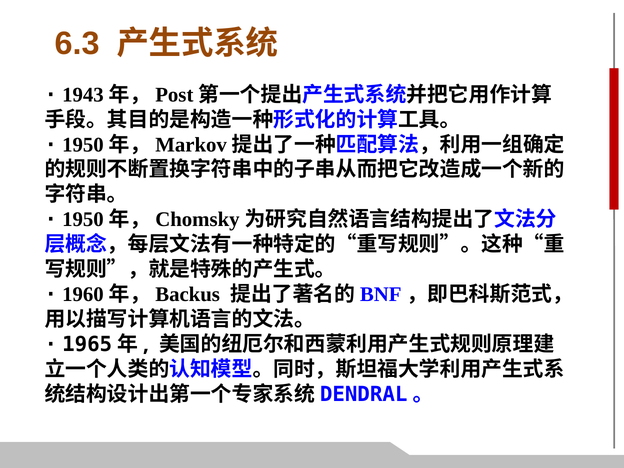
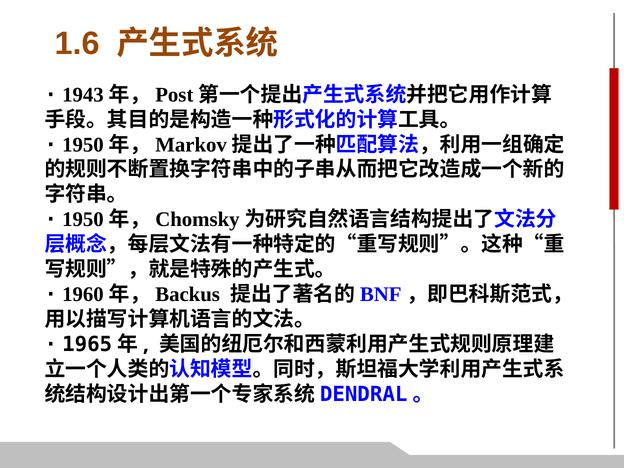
6.3: 6.3 -> 1.6
